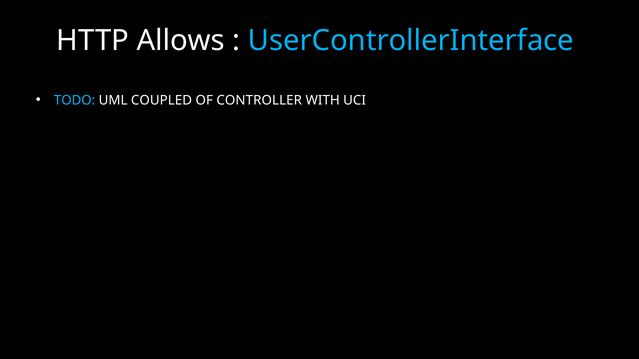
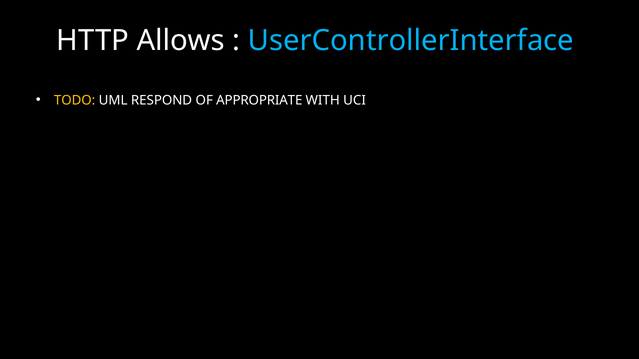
TODO colour: light blue -> yellow
COUPLED: COUPLED -> RESPOND
CONTROLLER: CONTROLLER -> APPROPRIATE
